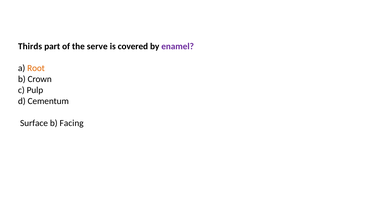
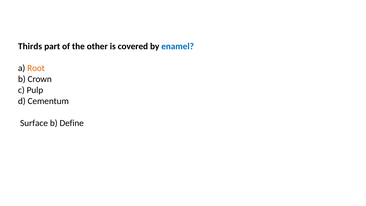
serve: serve -> other
enamel colour: purple -> blue
Facing: Facing -> Define
